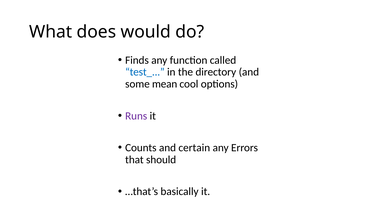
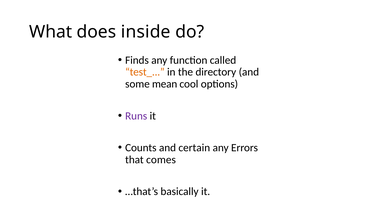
would: would -> inside
test_ colour: blue -> orange
should: should -> comes
